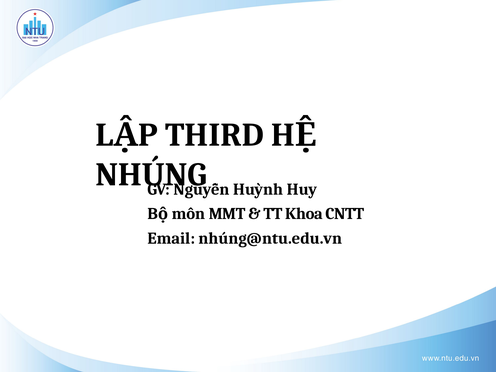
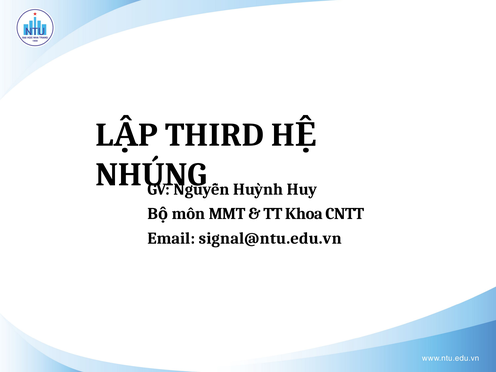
nhúng@ntu.edu.vn: nhúng@ntu.edu.vn -> signal@ntu.edu.vn
